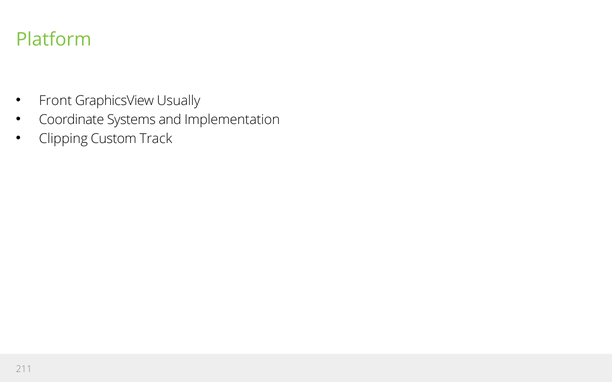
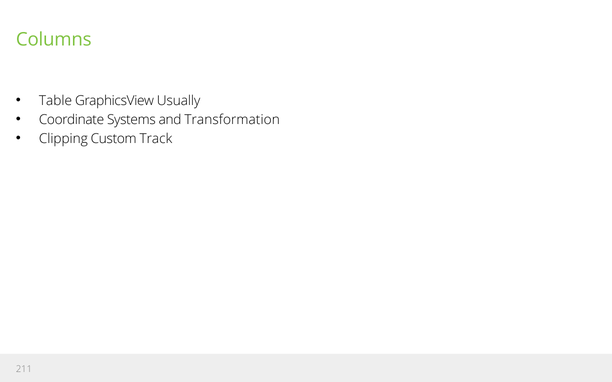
Platform: Platform -> Columns
Front: Front -> Table
Implementation: Implementation -> Transformation
